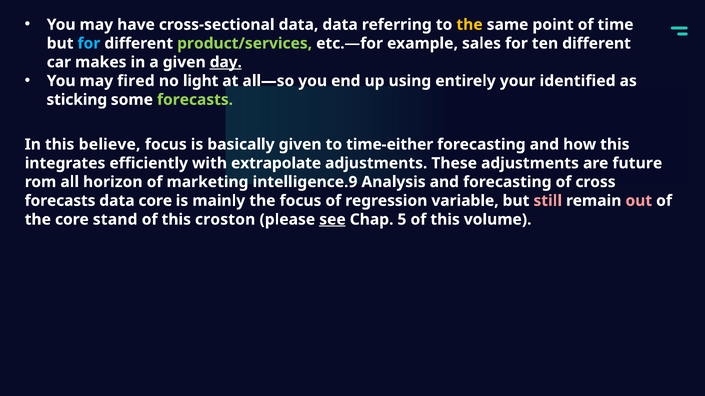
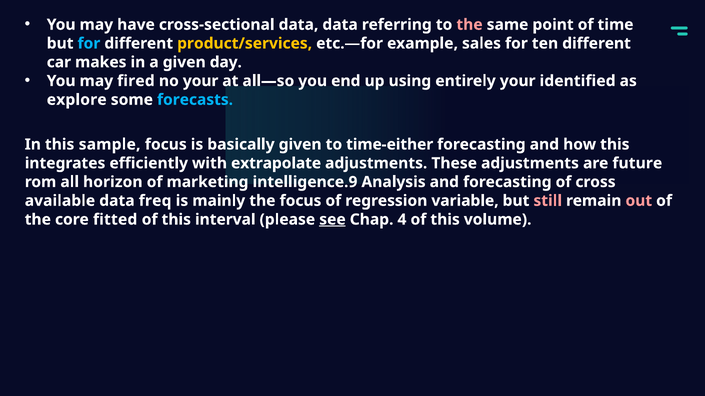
the at (470, 25) colour: yellow -> pink
product/services colour: light green -> yellow
day underline: present -> none
no light: light -> your
sticking: sticking -> explore
forecasts at (195, 100) colour: light green -> light blue
believe: believe -> sample
forecasts at (60, 201): forecasts -> available
data core: core -> freq
stand: stand -> fitted
croston: croston -> interval
5: 5 -> 4
